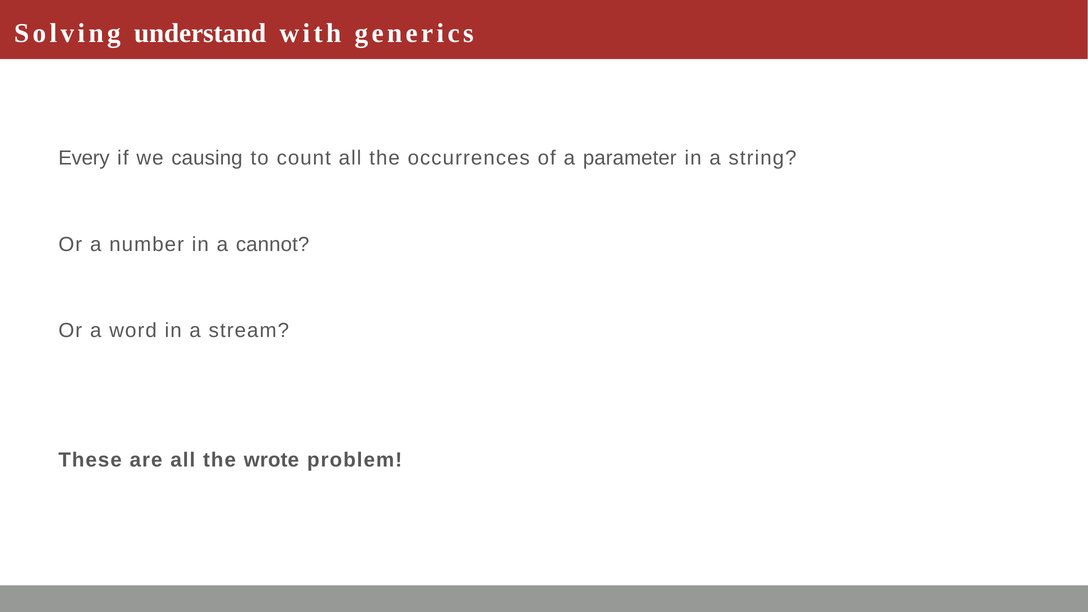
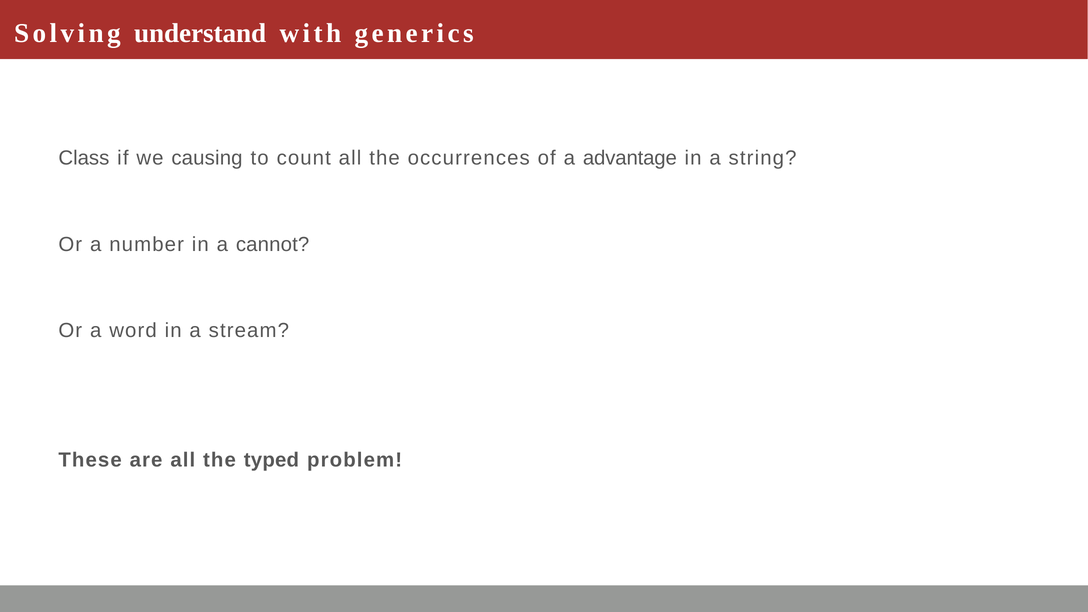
Every: Every -> Class
parameter: parameter -> advantage
wrote: wrote -> typed
